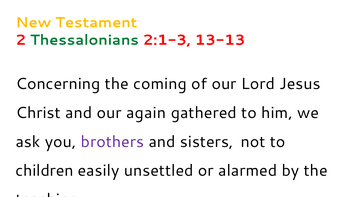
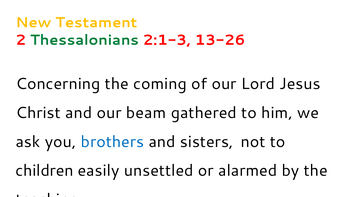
13-13: 13-13 -> 13-26
again: again -> beam
brothers colour: purple -> blue
